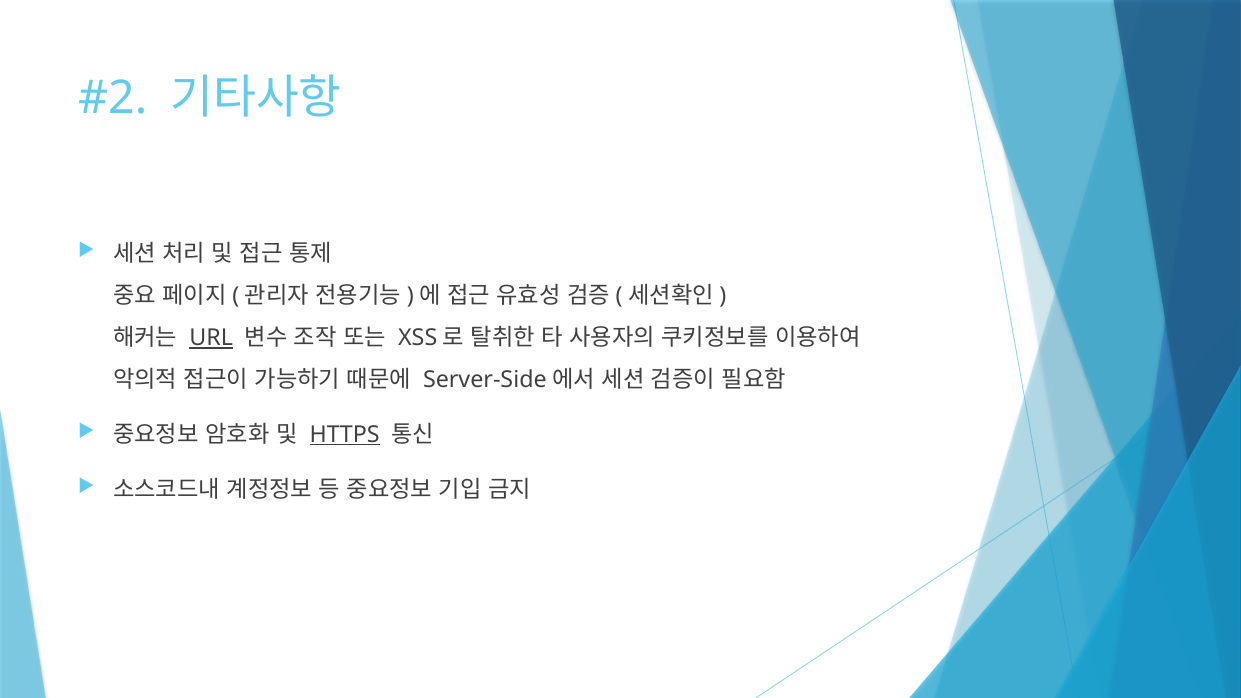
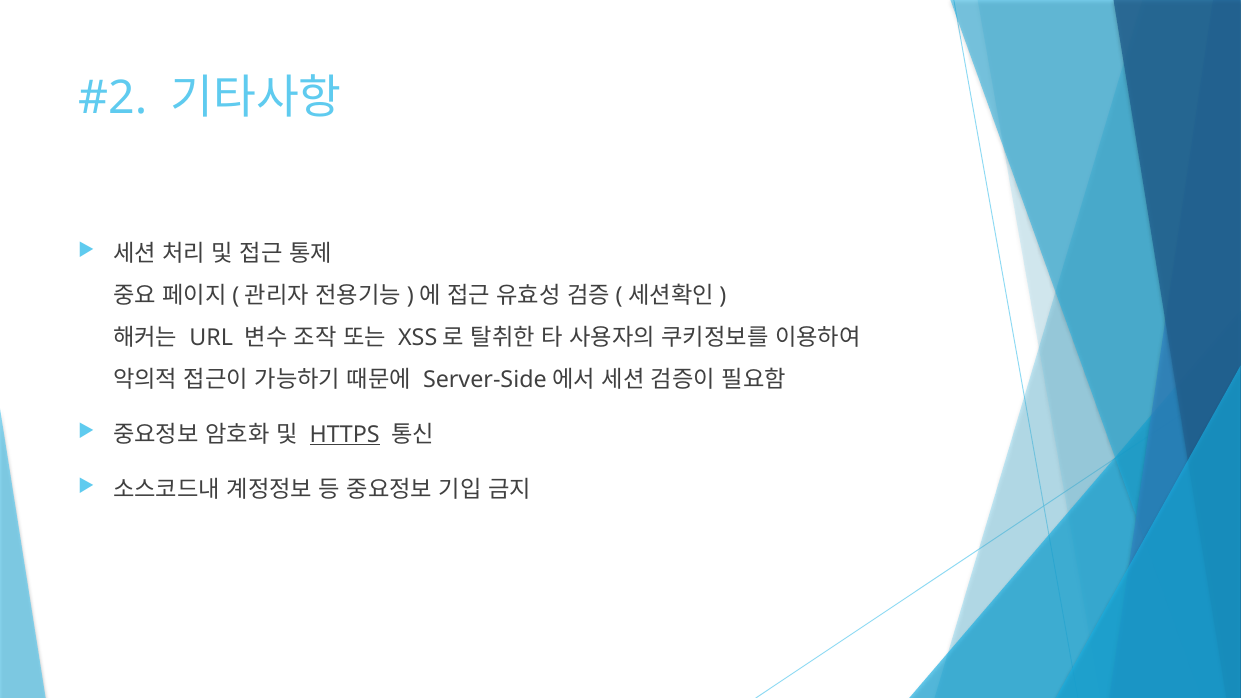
URL underline: present -> none
